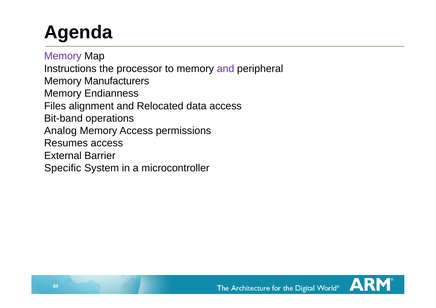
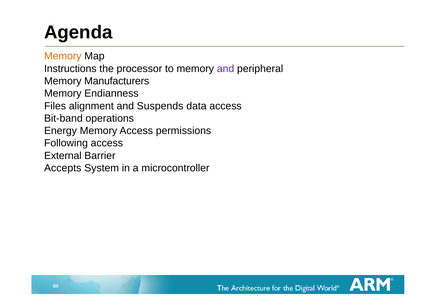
Memory at (63, 56) colour: purple -> orange
Relocated: Relocated -> Suspends
Analog: Analog -> Energy
Resumes: Resumes -> Following
Specific: Specific -> Accepts
